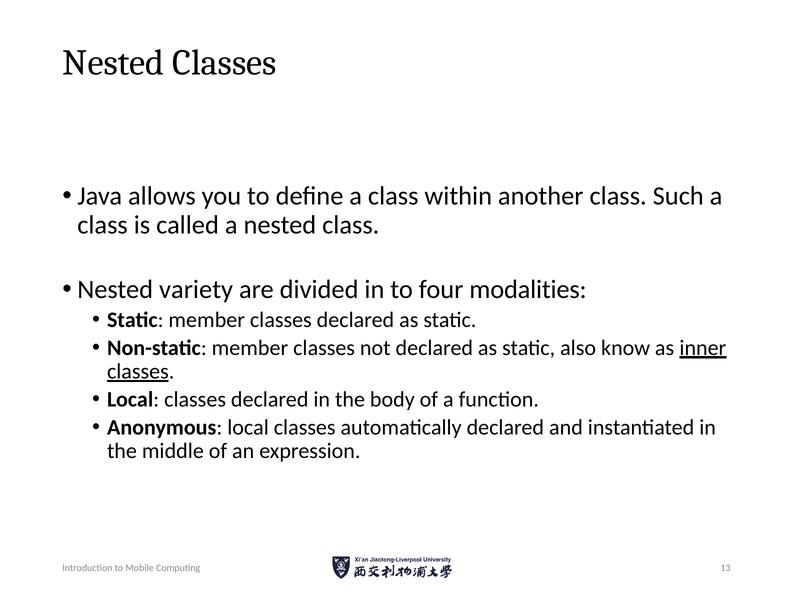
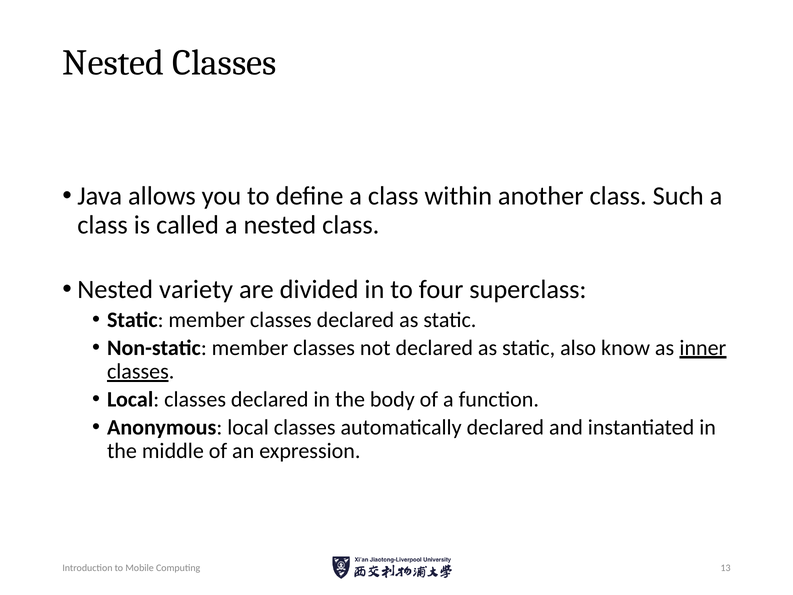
modalities: modalities -> superclass
